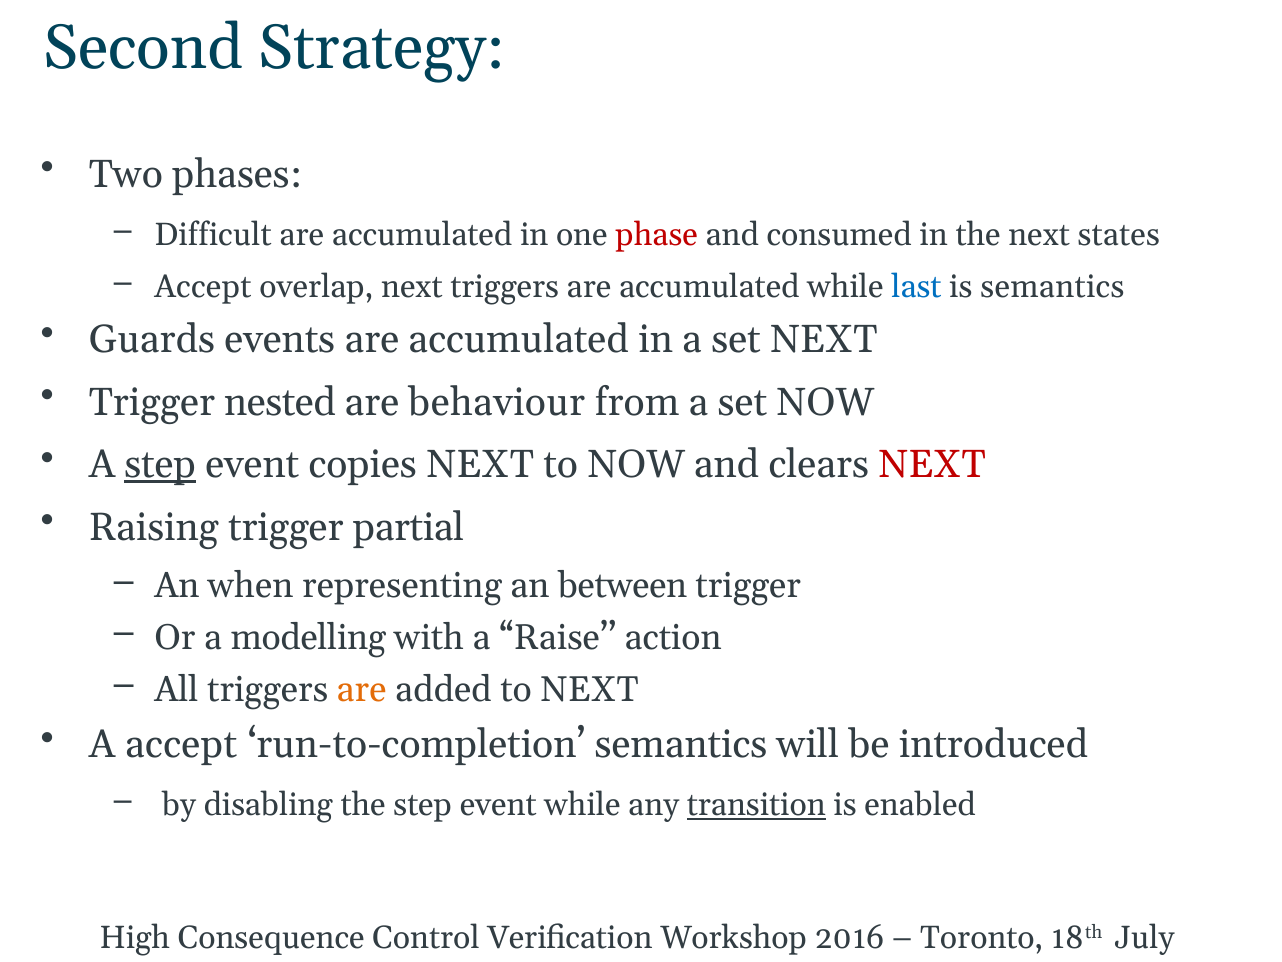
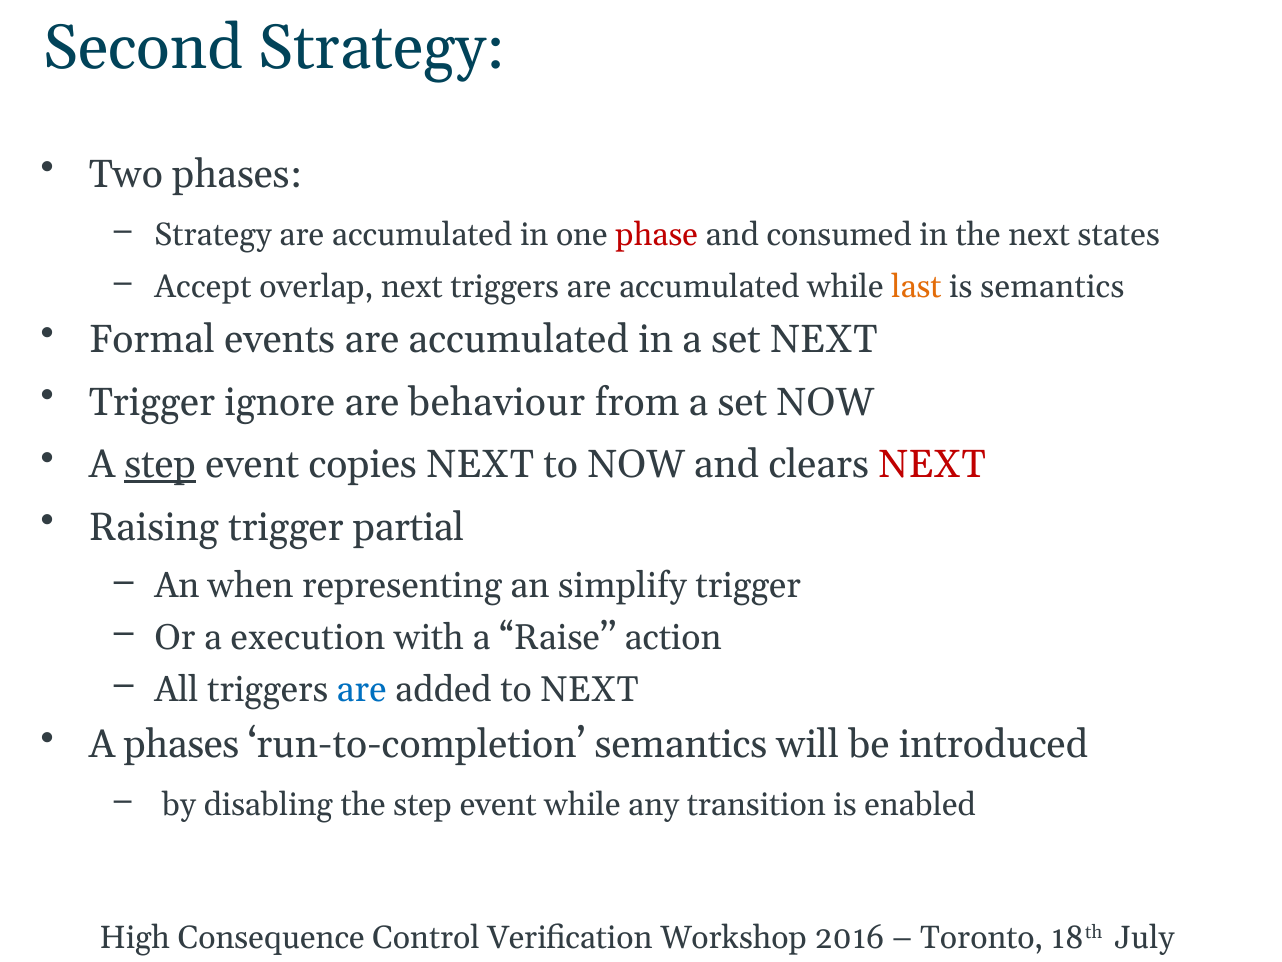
Difficult at (213, 235): Difficult -> Strategy
last colour: blue -> orange
Guards: Guards -> Formal
nested: nested -> ignore
between: between -> simplify
modelling: modelling -> execution
are at (362, 689) colour: orange -> blue
A accept: accept -> phases
transition underline: present -> none
